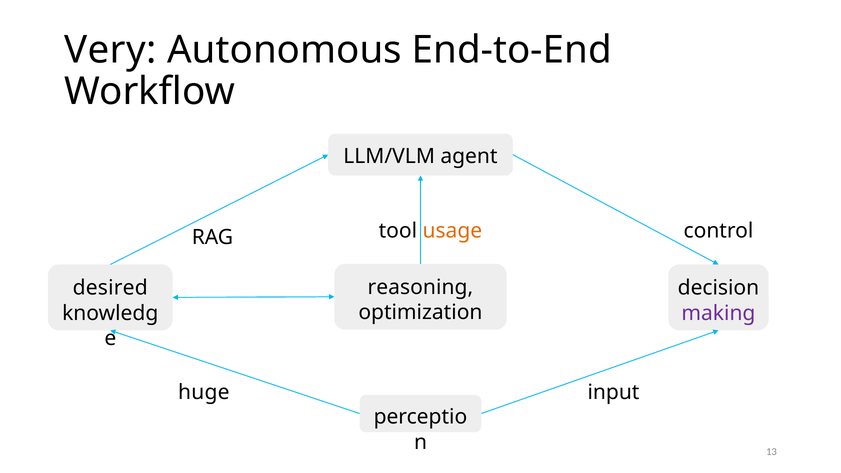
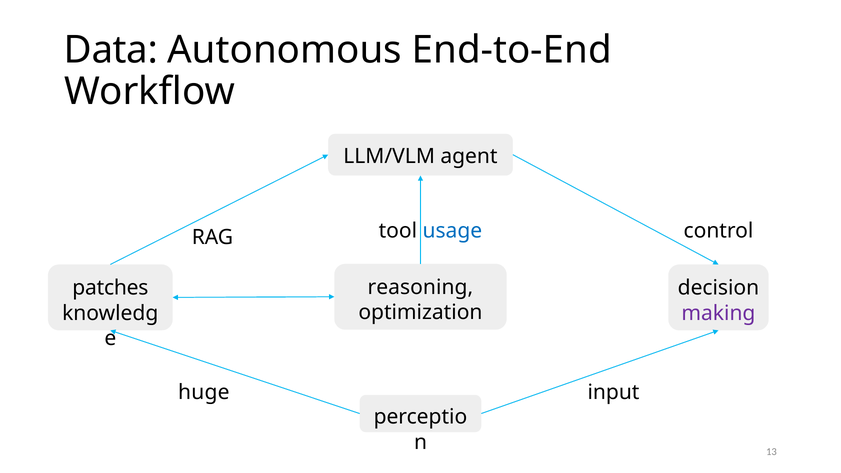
Very: Very -> Data
usage colour: orange -> blue
desired: desired -> patches
